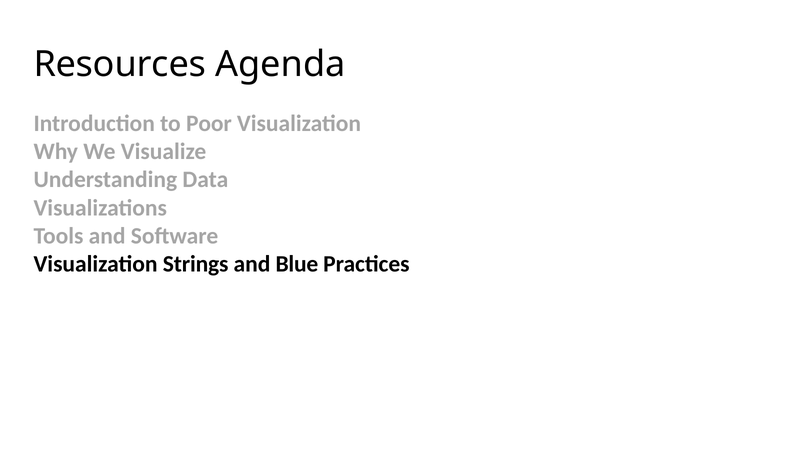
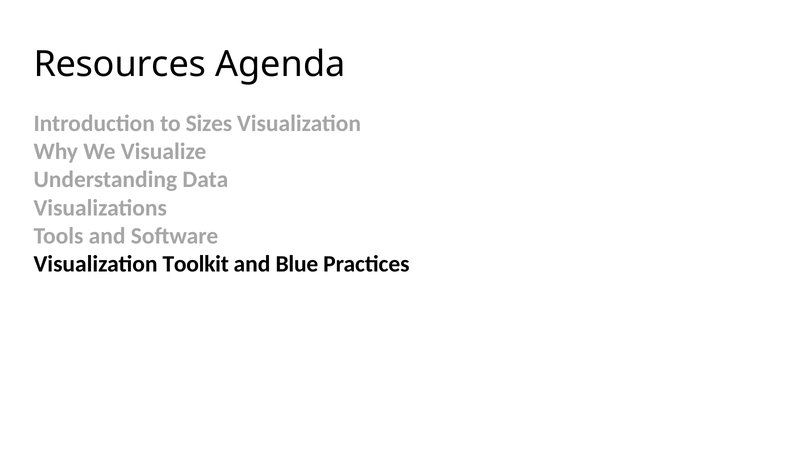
Poor: Poor -> Sizes
Strings: Strings -> Toolkit
